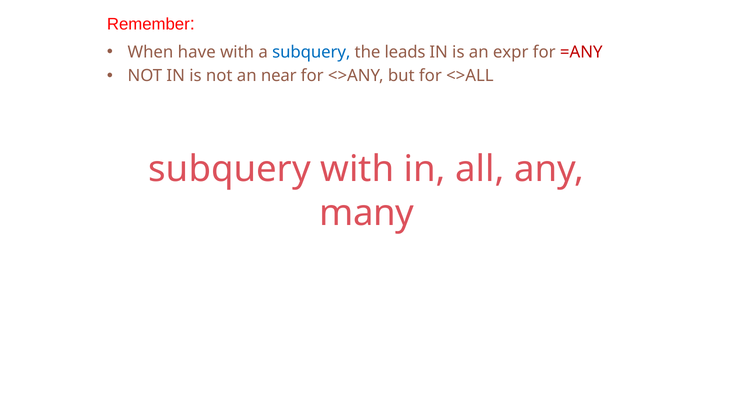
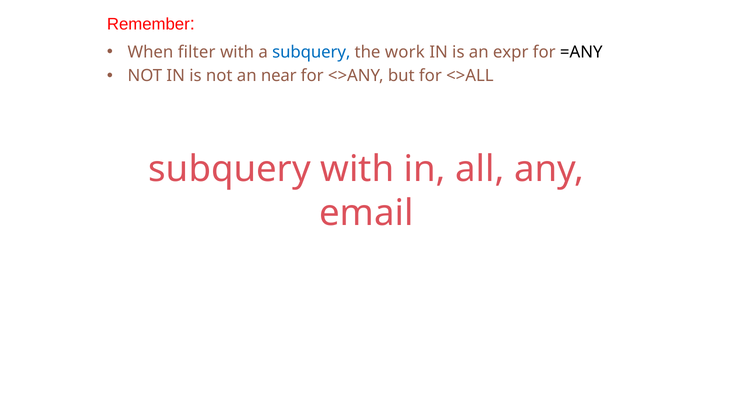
have: have -> filter
leads: leads -> work
=ANY colour: red -> black
many: many -> email
